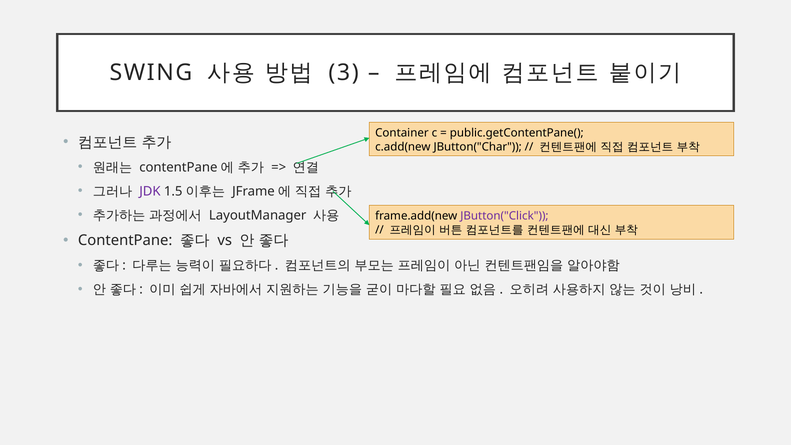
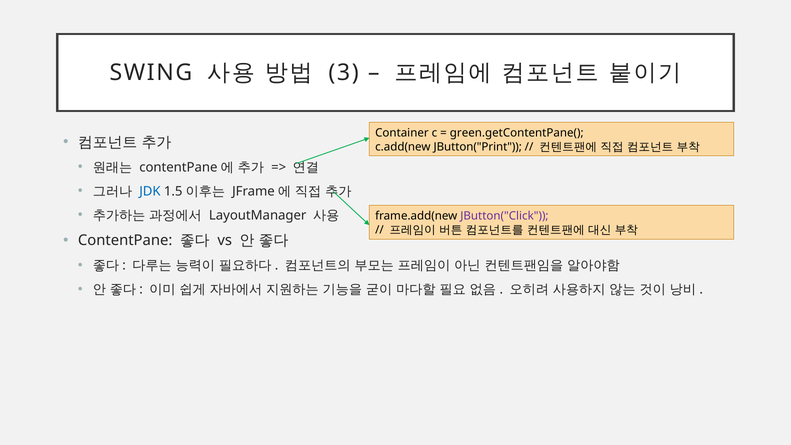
public.getContentPane(: public.getContentPane( -> green.getContentPane(
JButton("Char: JButton("Char -> JButton("Print
JDK colour: purple -> blue
